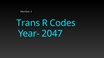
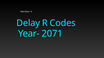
Trans: Trans -> Delay
2047: 2047 -> 2071
